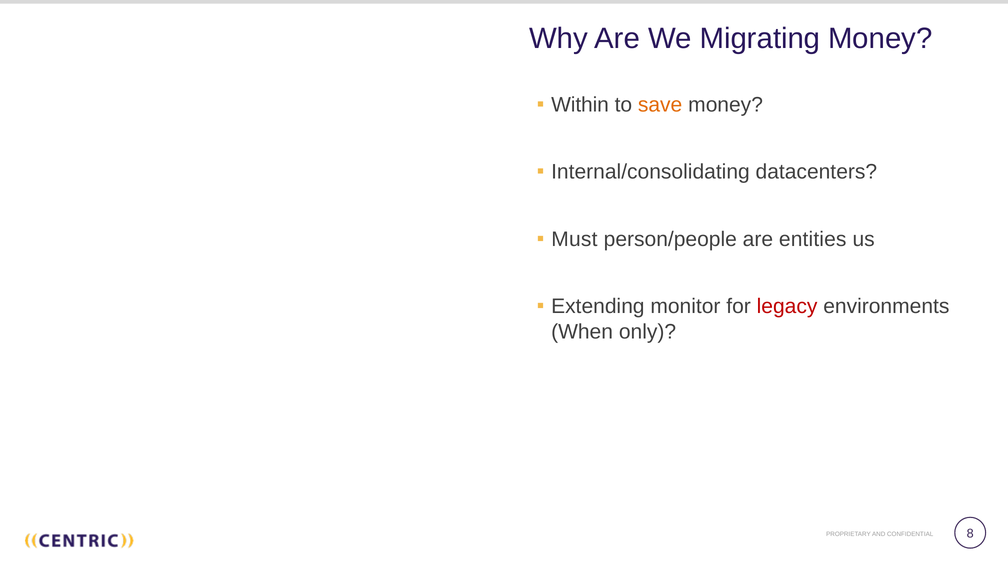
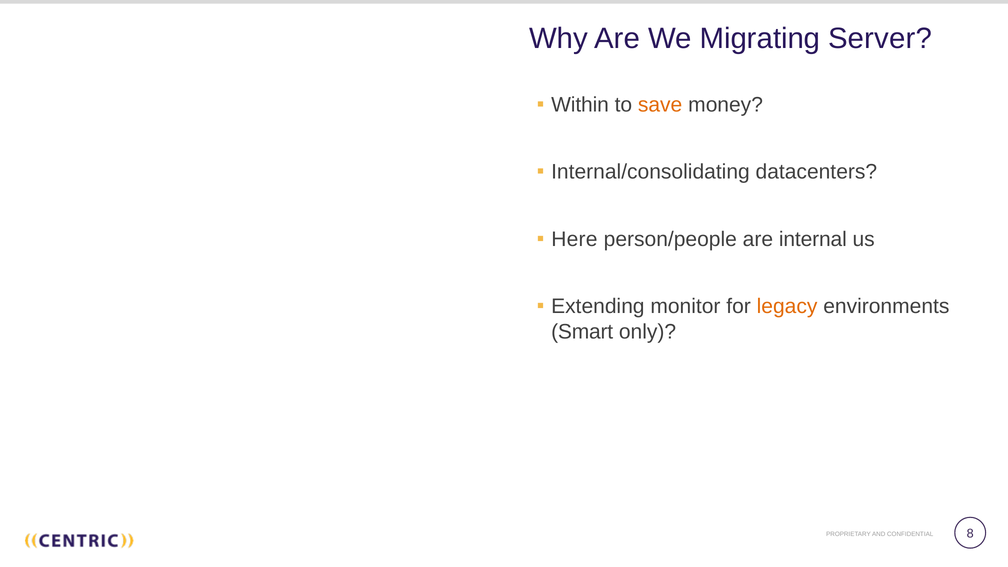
Migrating Money: Money -> Server
Must: Must -> Here
entities: entities -> internal
legacy colour: red -> orange
When: When -> Smart
